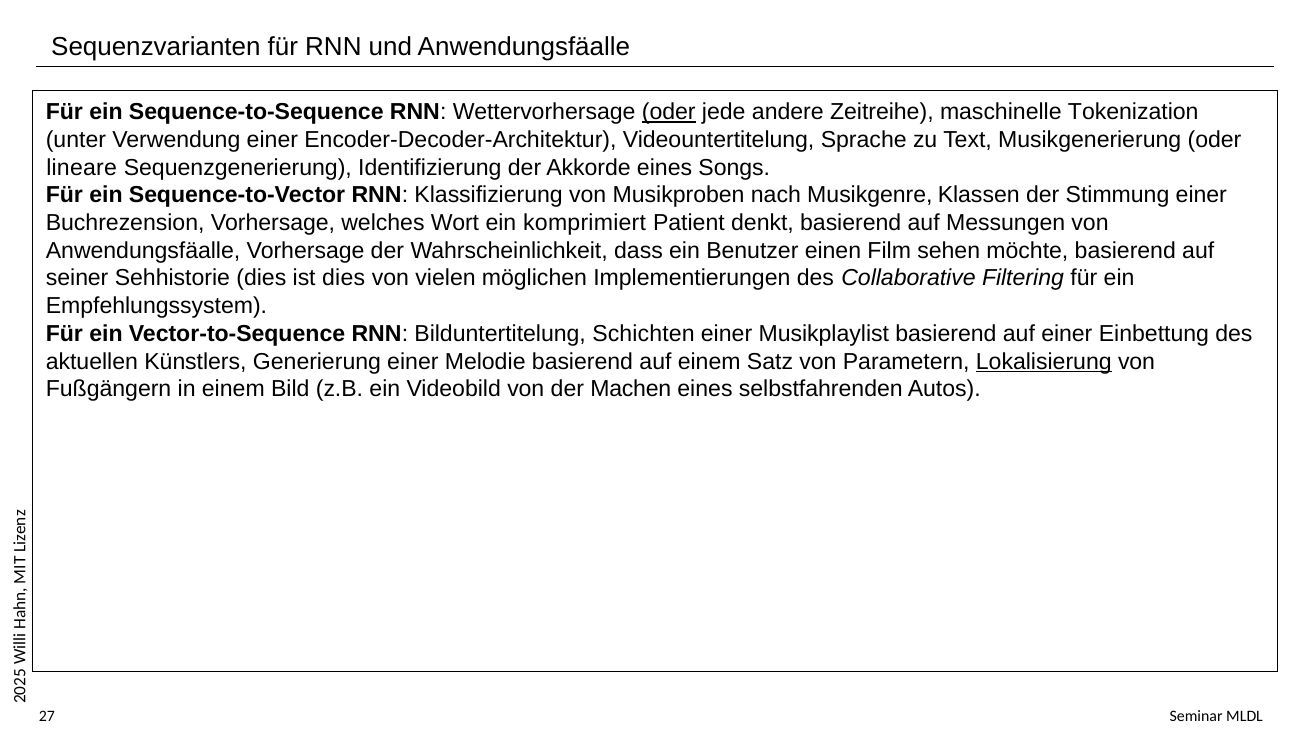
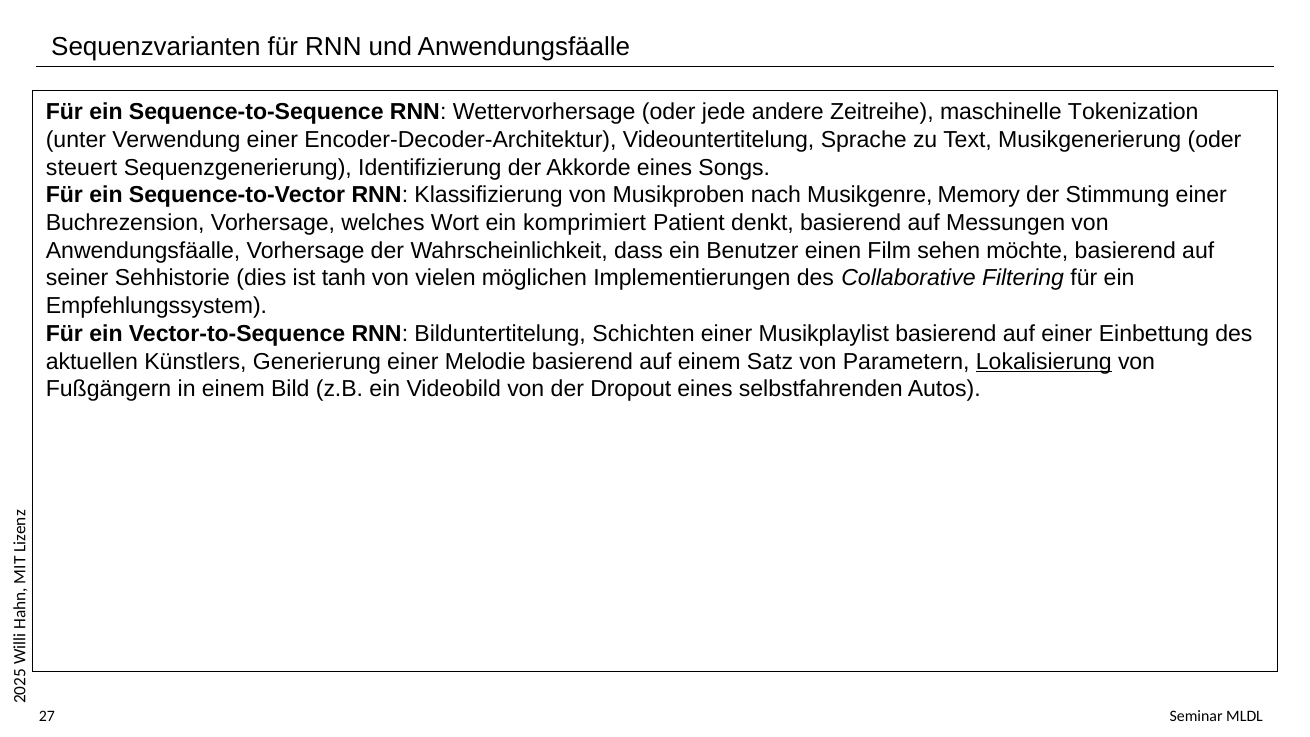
oder at (669, 112) underline: present -> none
lineare: lineare -> steuert
Klassen: Klassen -> Memory
ist dies: dies -> tanh
Machen: Machen -> Dropout
